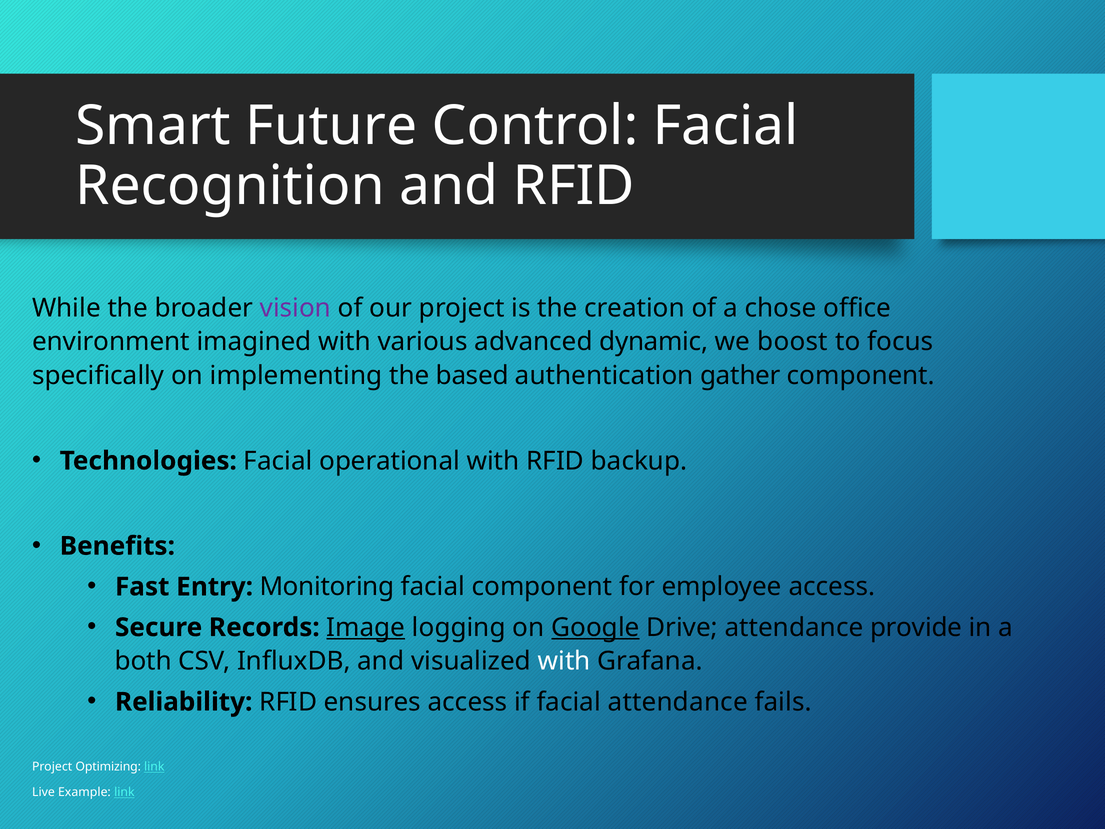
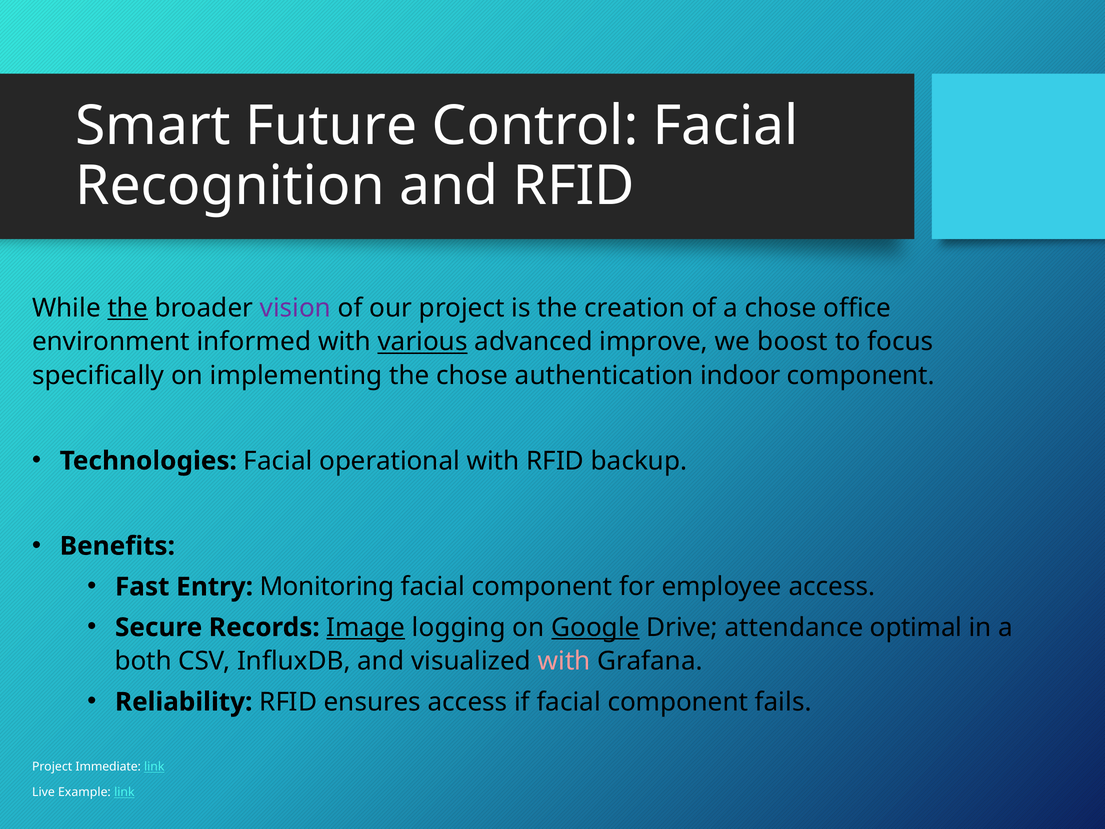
the at (128, 308) underline: none -> present
imagined: imagined -> informed
various underline: none -> present
dynamic: dynamic -> improve
the based: based -> chose
gather: gather -> indoor
provide: provide -> optimal
with at (564, 661) colour: white -> pink
if facial attendance: attendance -> component
Optimizing: Optimizing -> Immediate
